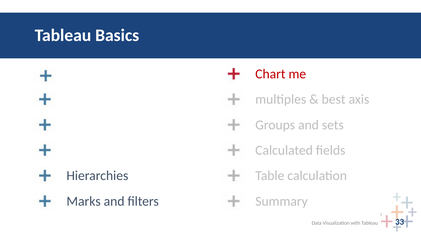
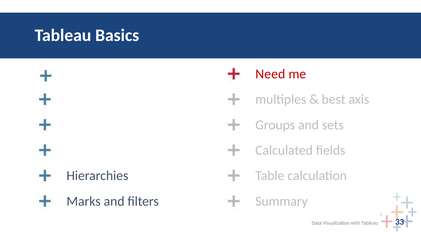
Chart: Chart -> Need
